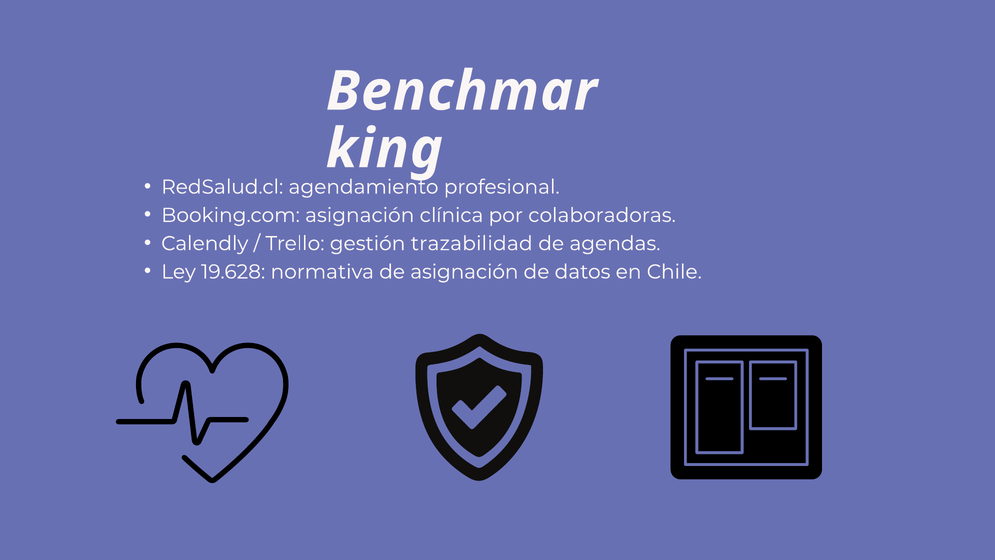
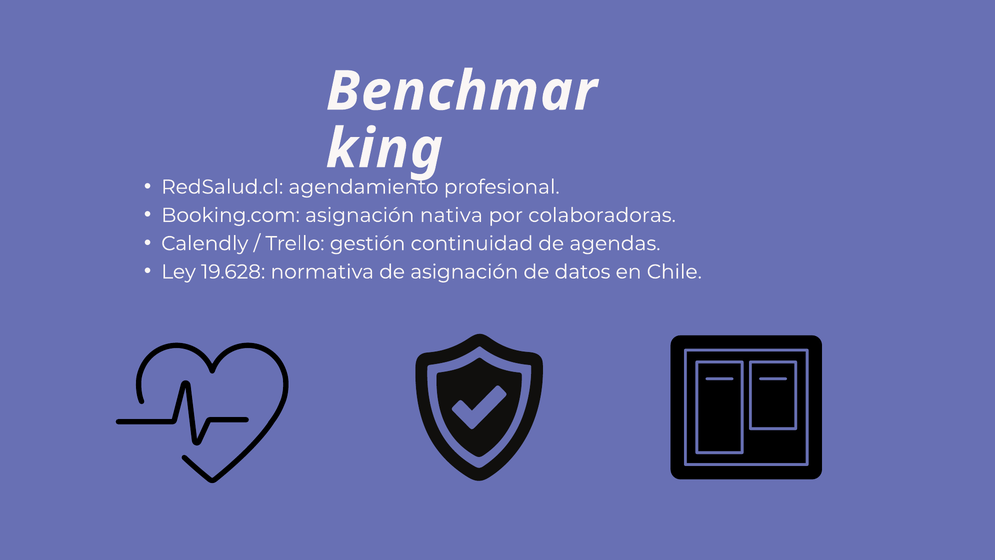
clínica: clínica -> nativa
trazabilidad: trazabilidad -> continuidad
